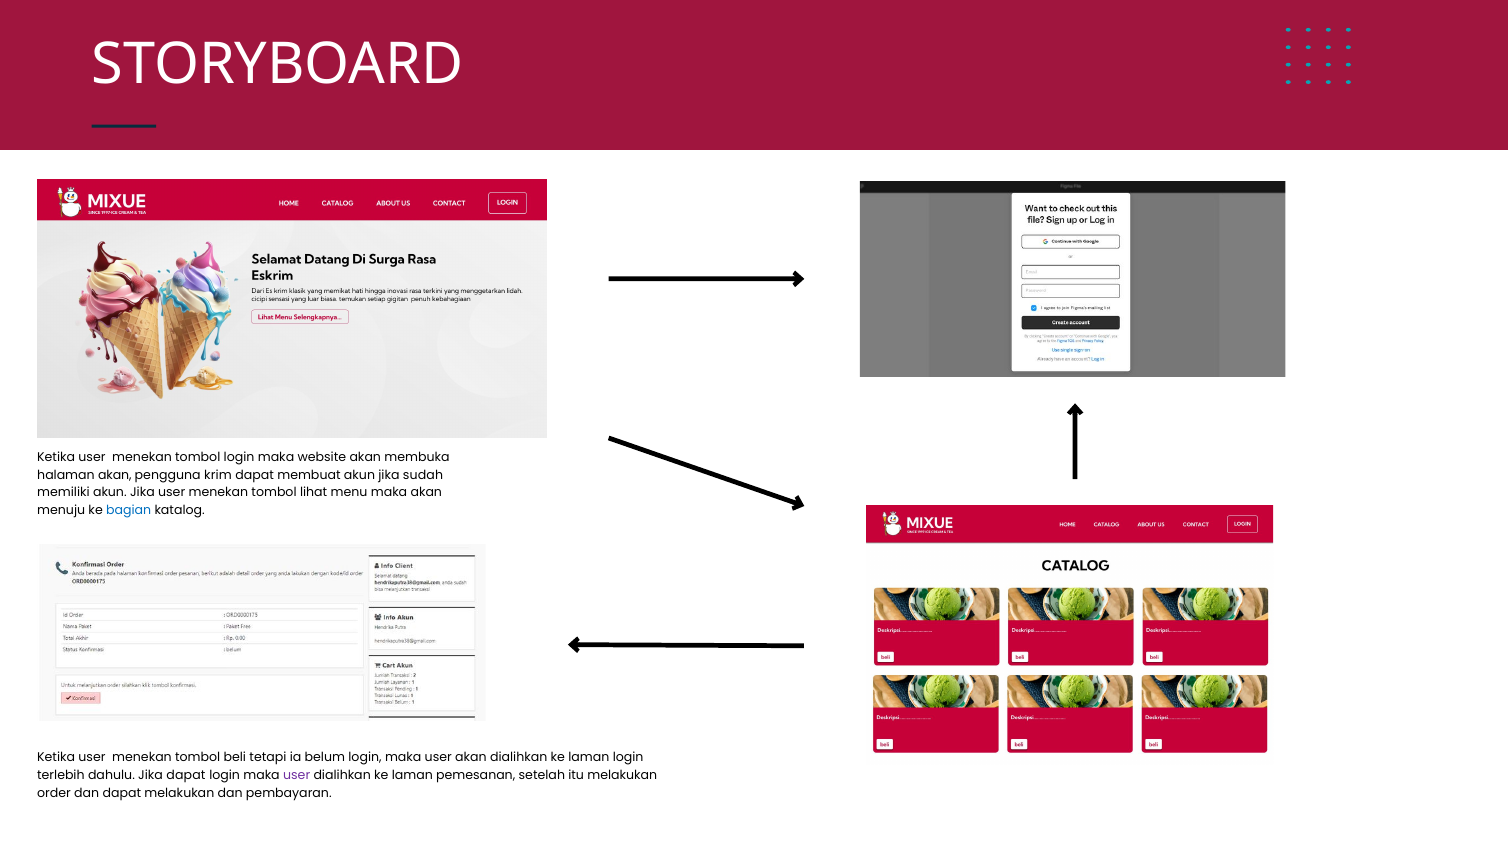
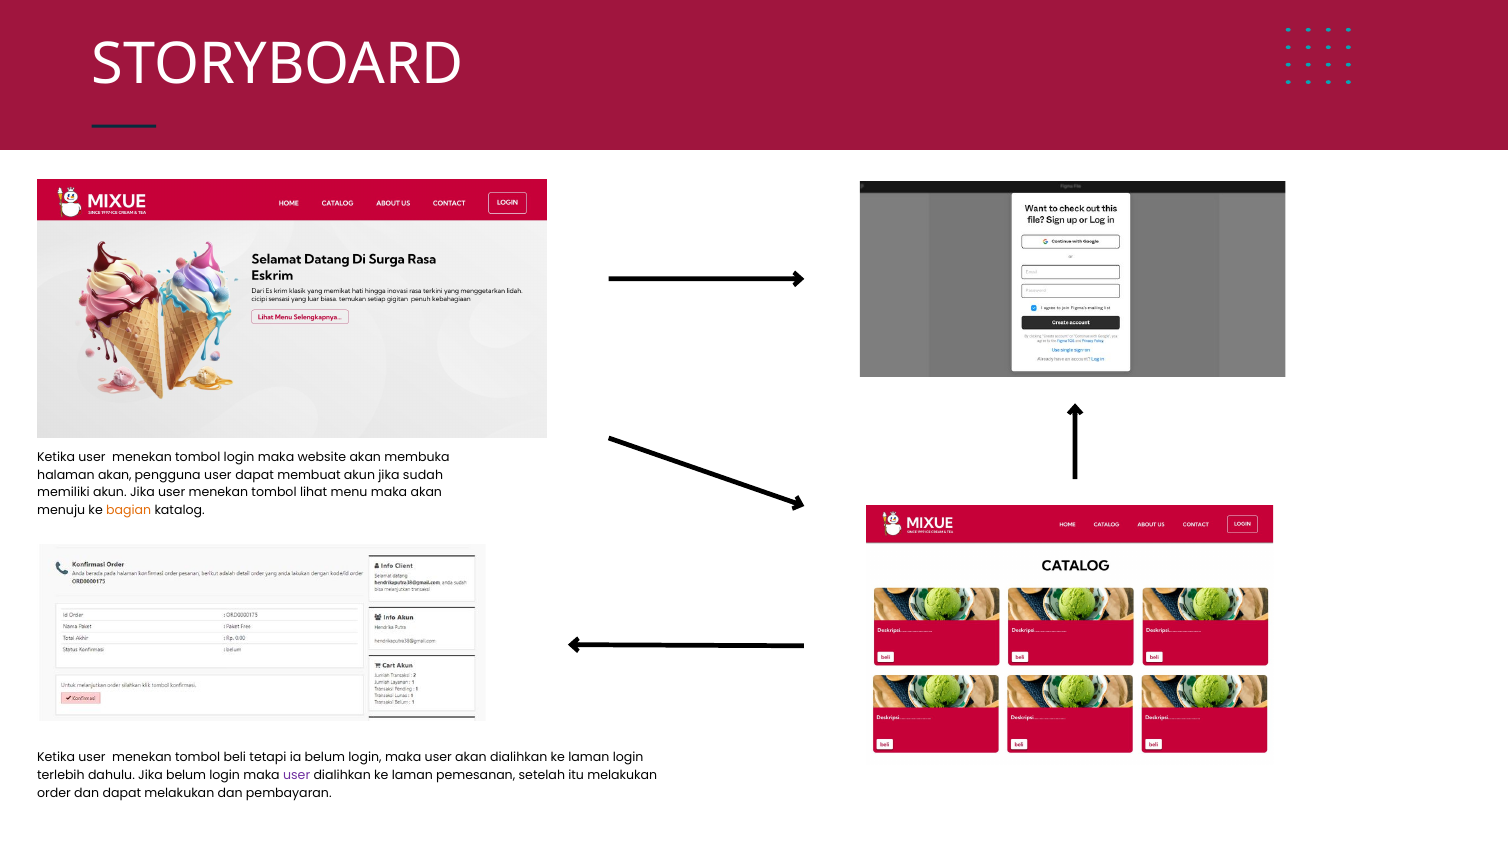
pengguna krim: krim -> user
bagian colour: blue -> orange
Jika dapat: dapat -> belum
